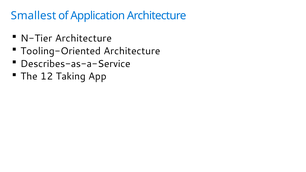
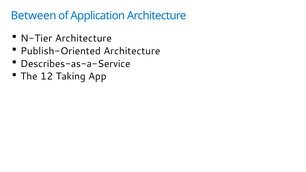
Smallest: Smallest -> Between
Tooling-Oriented: Tooling-Oriented -> Publish-Oriented
